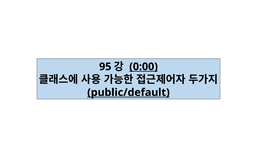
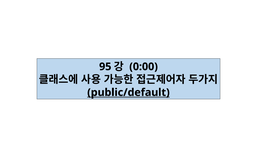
0:00 underline: present -> none
